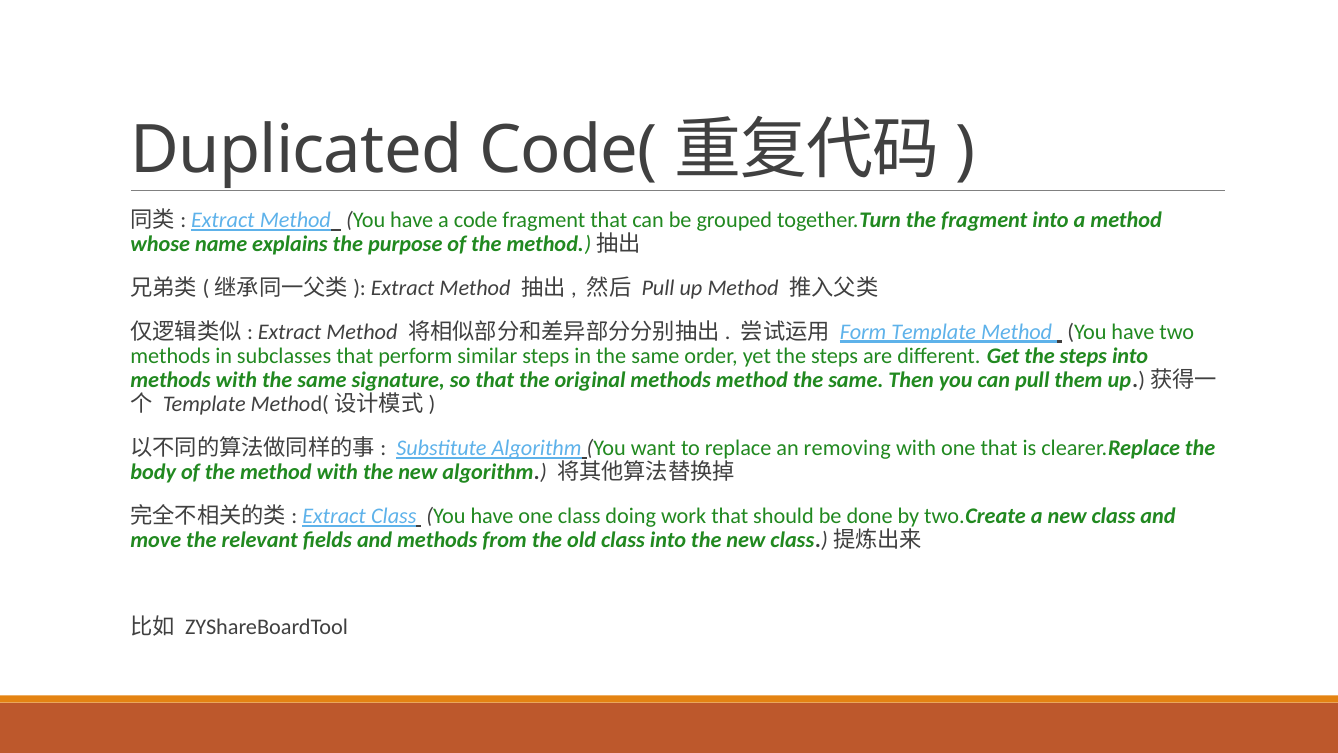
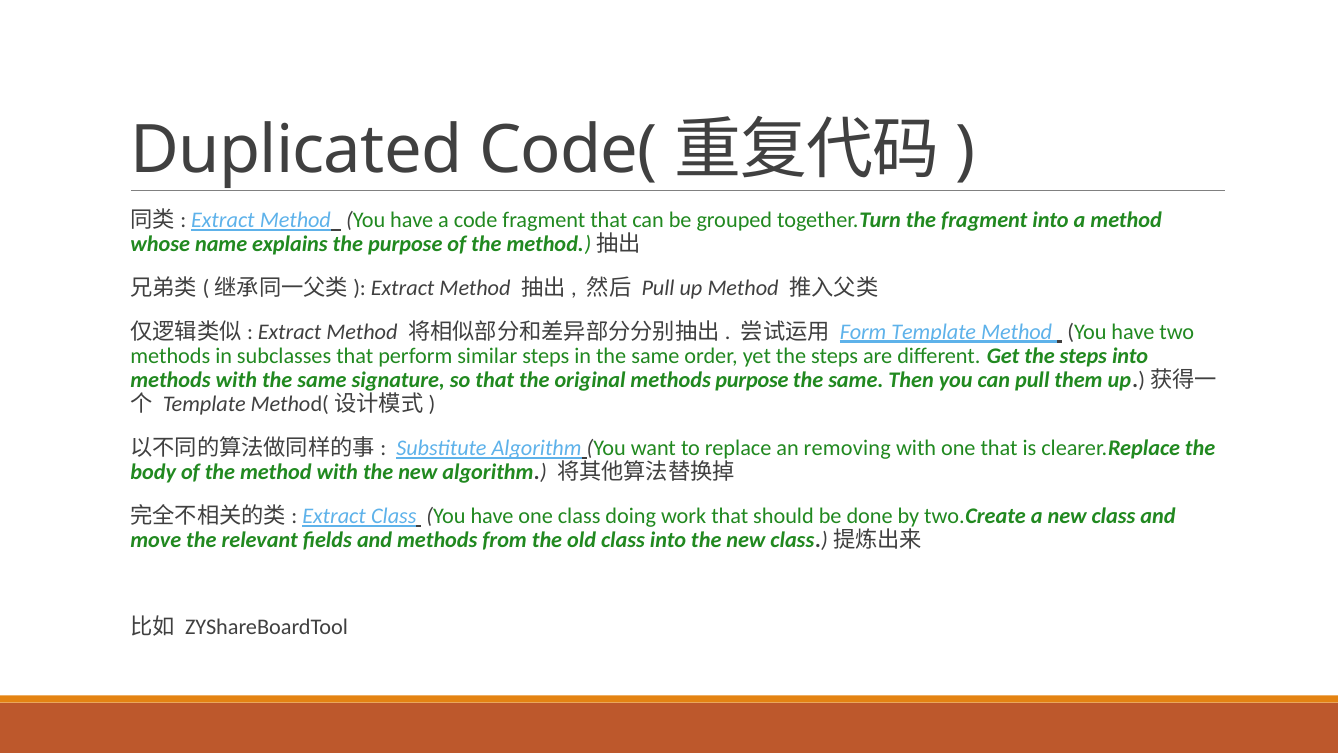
methods method: method -> purpose
